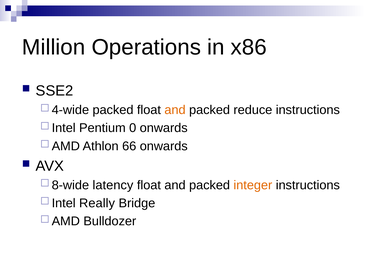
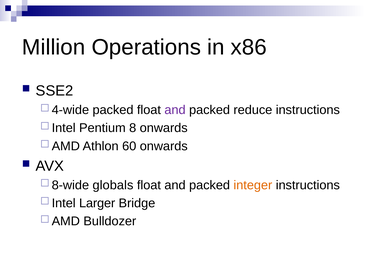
and at (175, 110) colour: orange -> purple
0: 0 -> 8
66: 66 -> 60
latency: latency -> globals
Really: Really -> Larger
